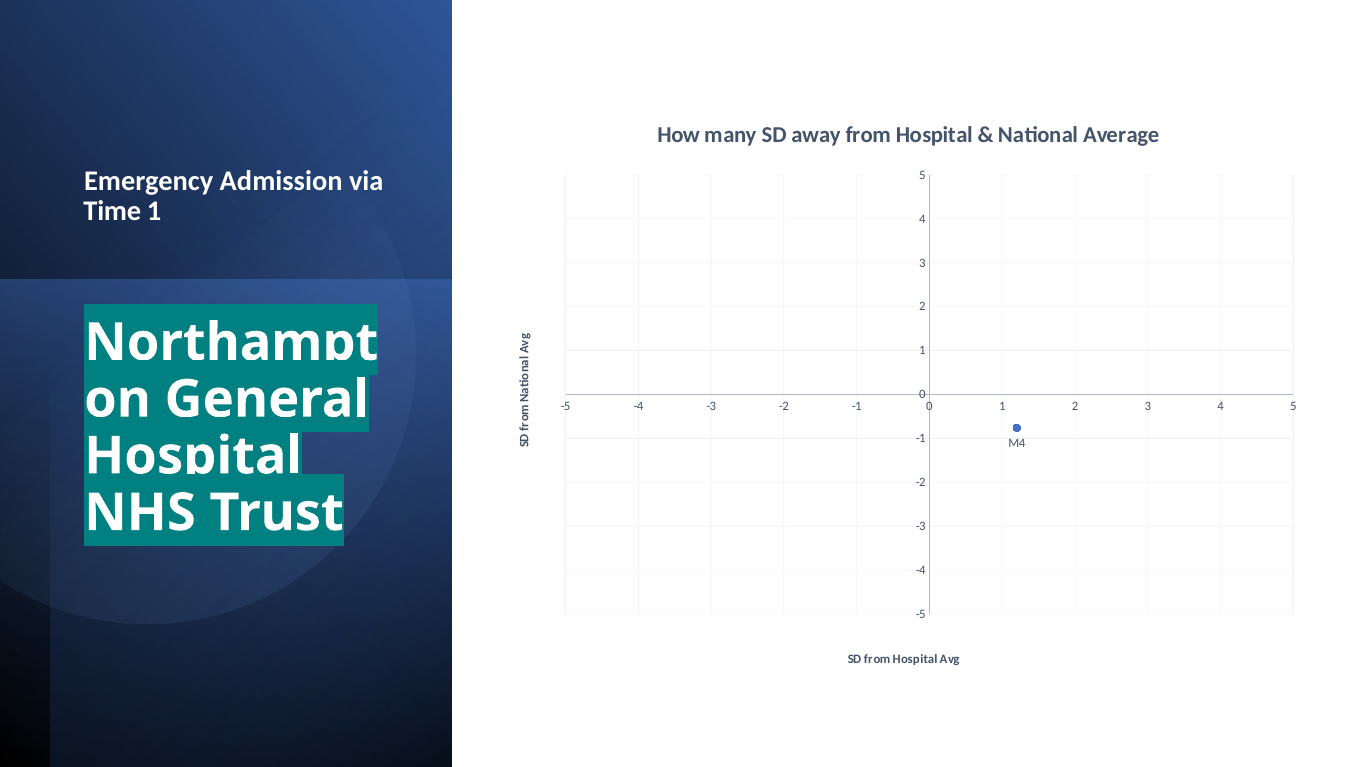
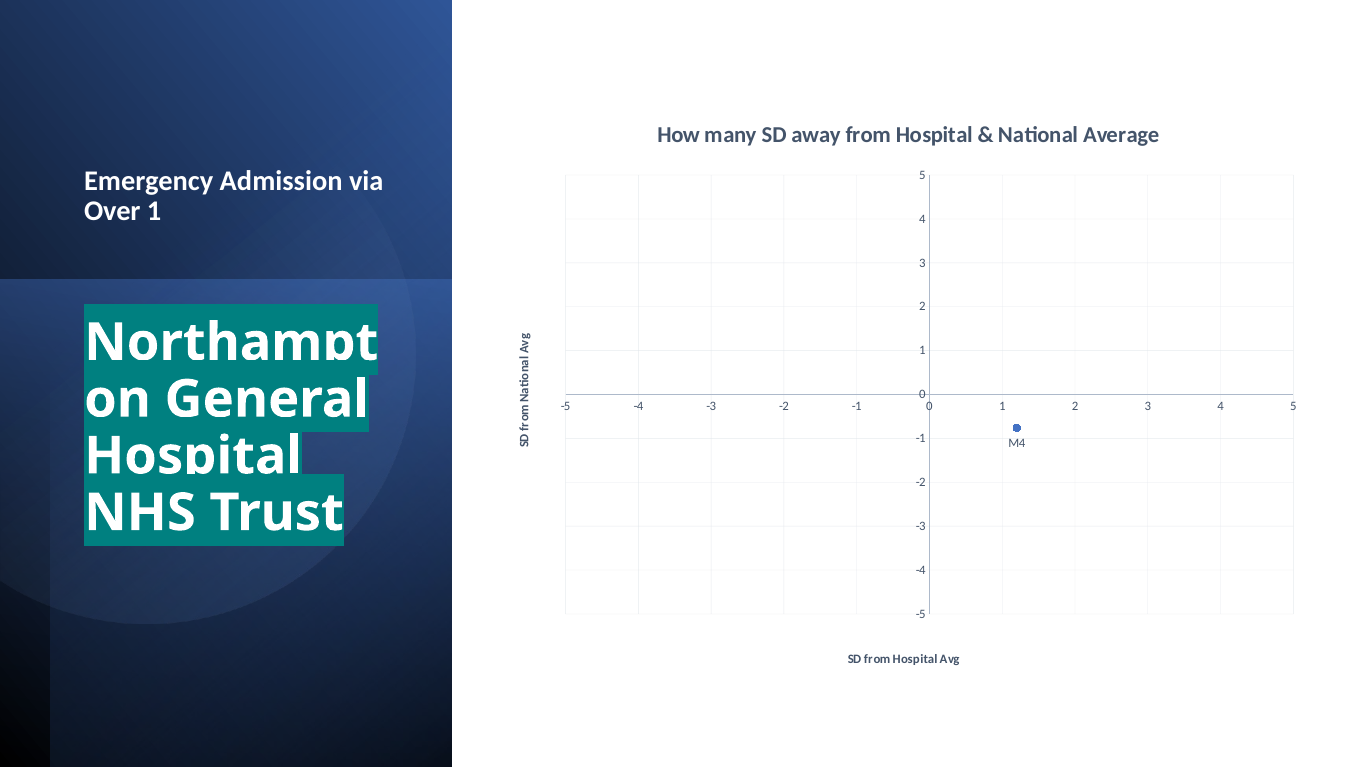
Time: Time -> Over
